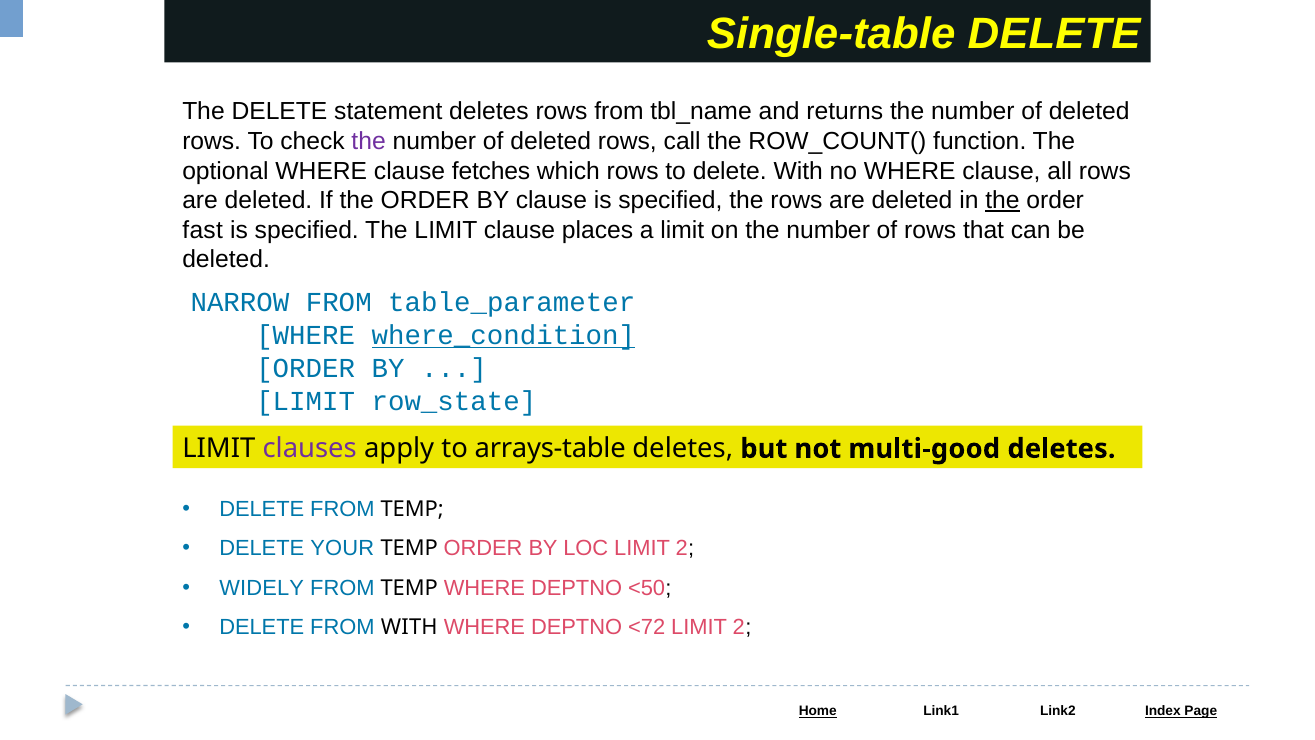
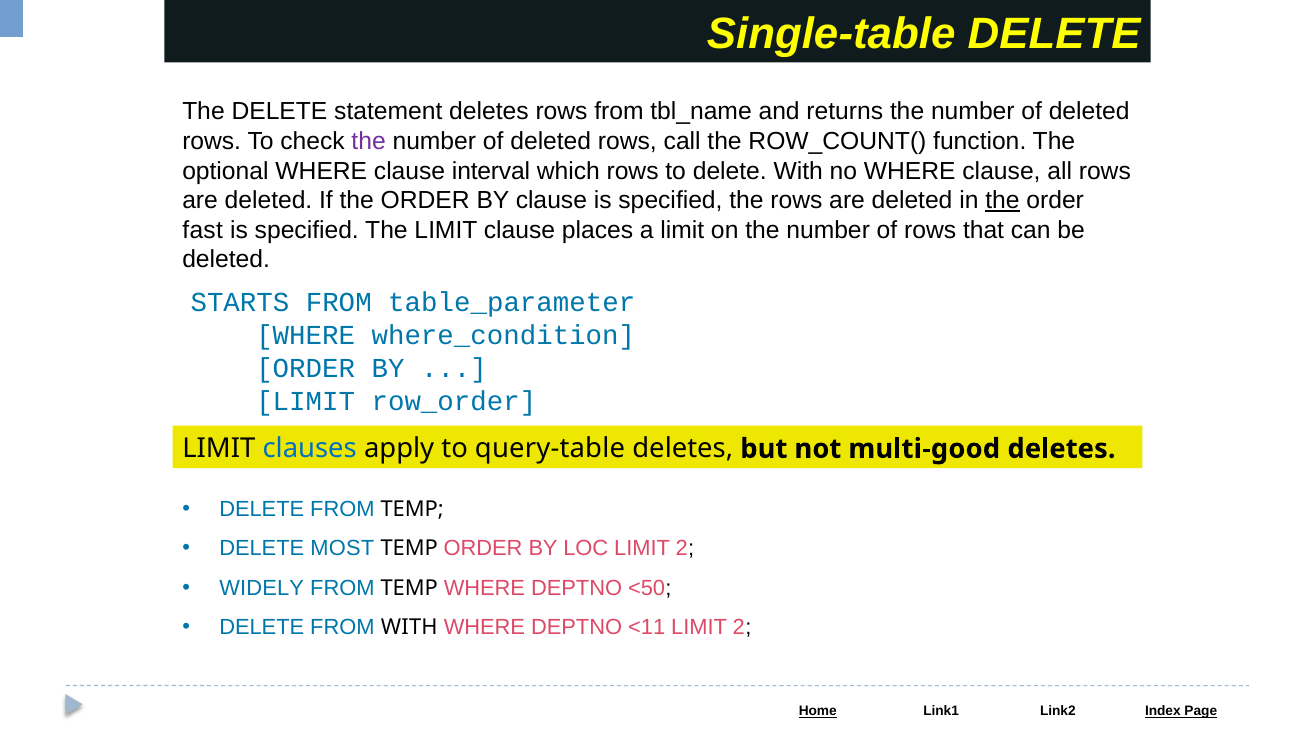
fetches: fetches -> interval
NARROW: NARROW -> STARTS
where_condition underline: present -> none
row_state: row_state -> row_order
clauses colour: purple -> blue
arrays-table: arrays-table -> query-table
YOUR: YOUR -> MOST
<72: <72 -> <11
